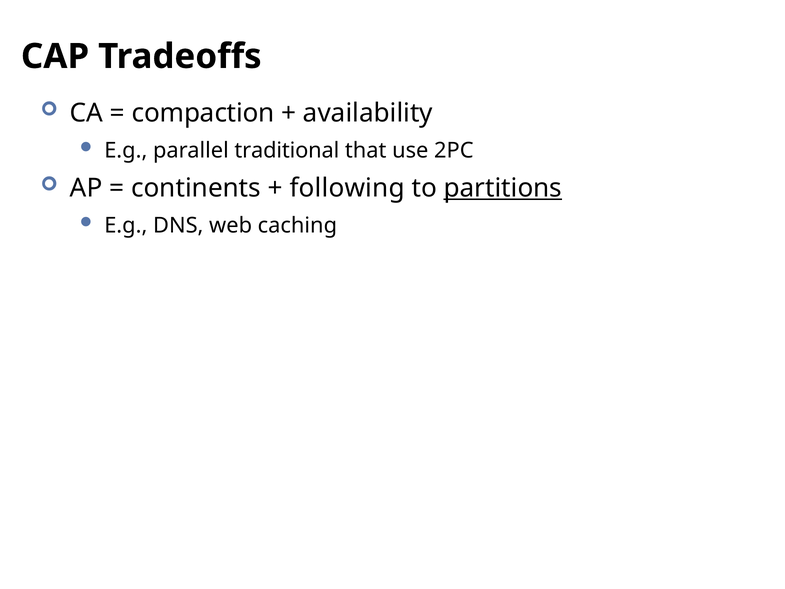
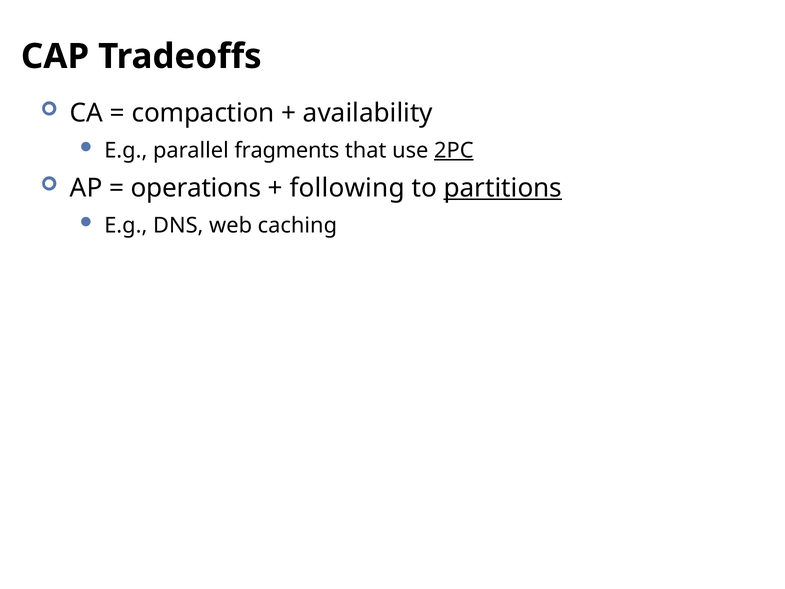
traditional: traditional -> fragments
2PC underline: none -> present
continents: continents -> operations
